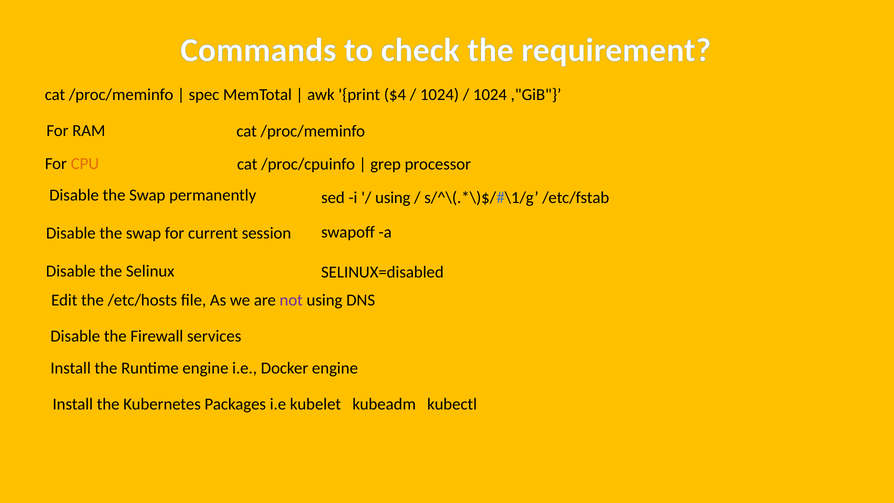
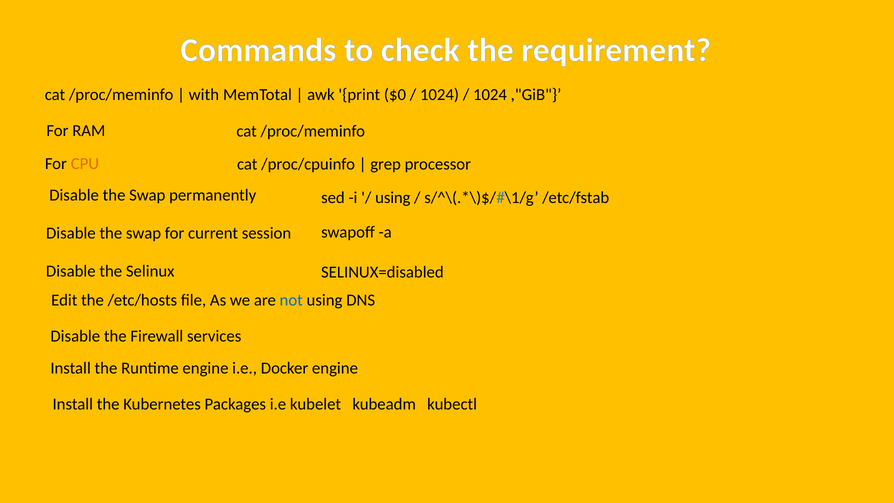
spec: spec -> with
$4: $4 -> $0
not colour: purple -> blue
